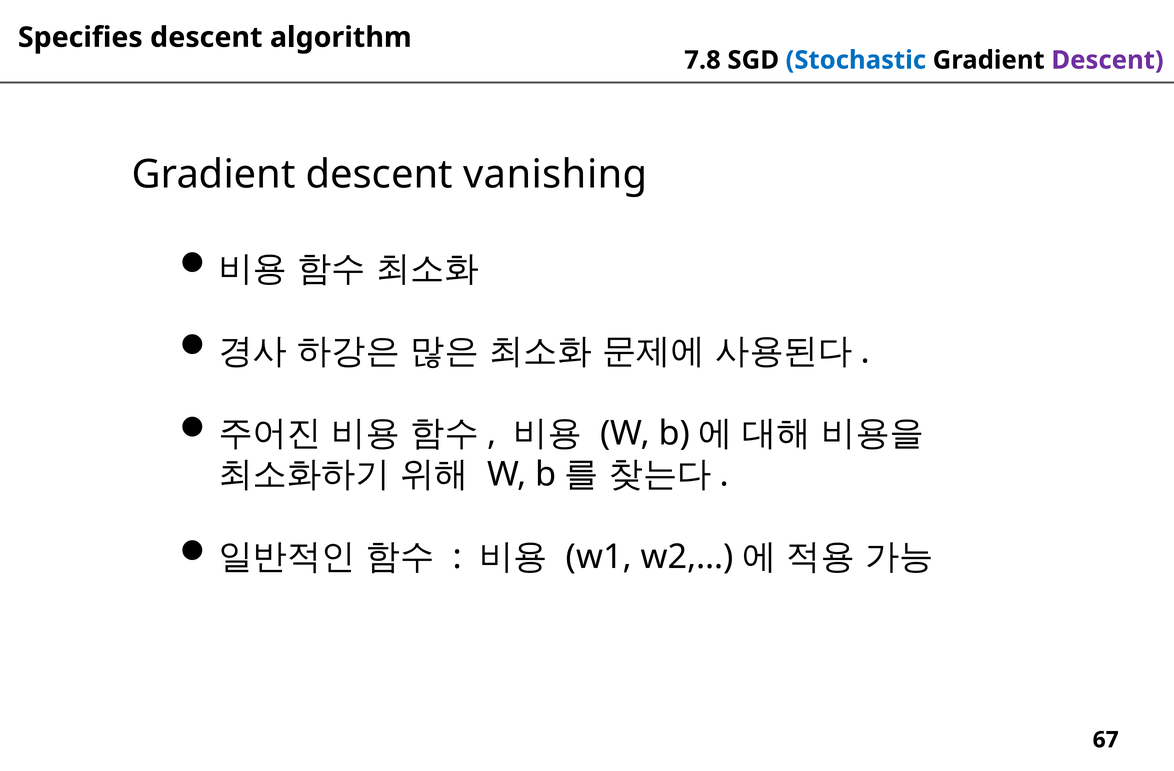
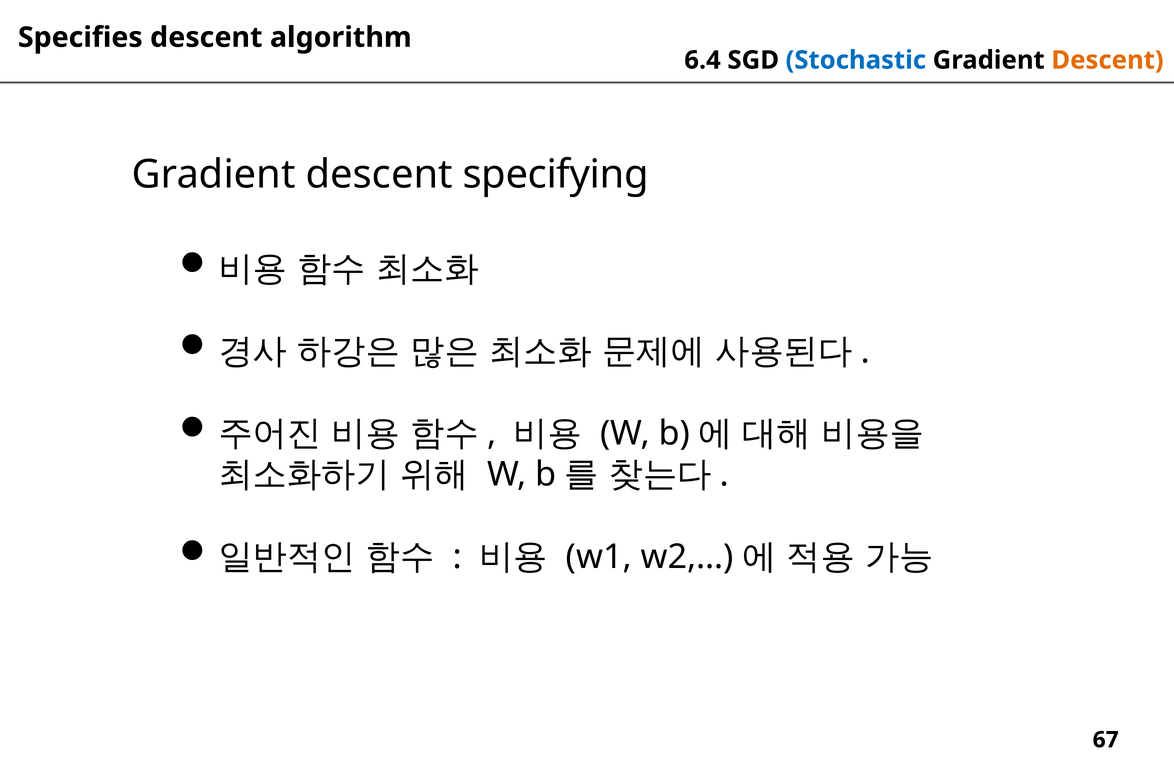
7.8: 7.8 -> 6.4
Descent at (1107, 60) colour: purple -> orange
vanishing: vanishing -> specifying
